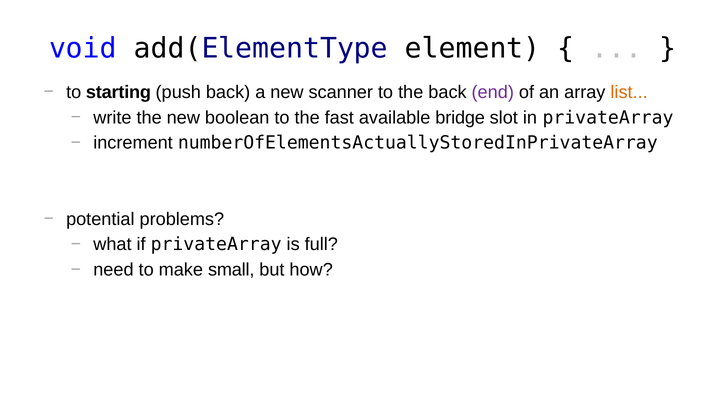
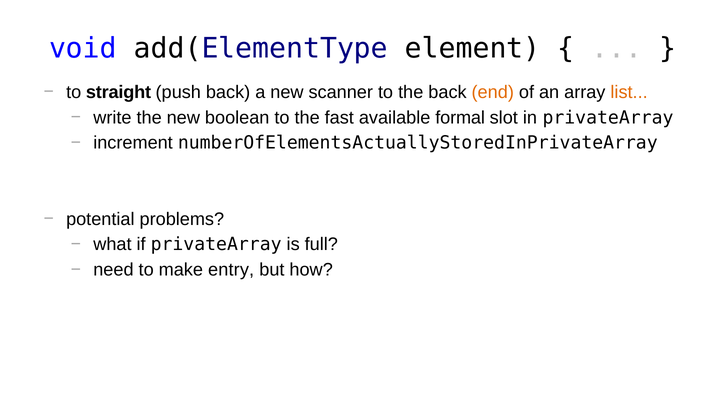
starting: starting -> straight
end colour: purple -> orange
bridge: bridge -> formal
small: small -> entry
